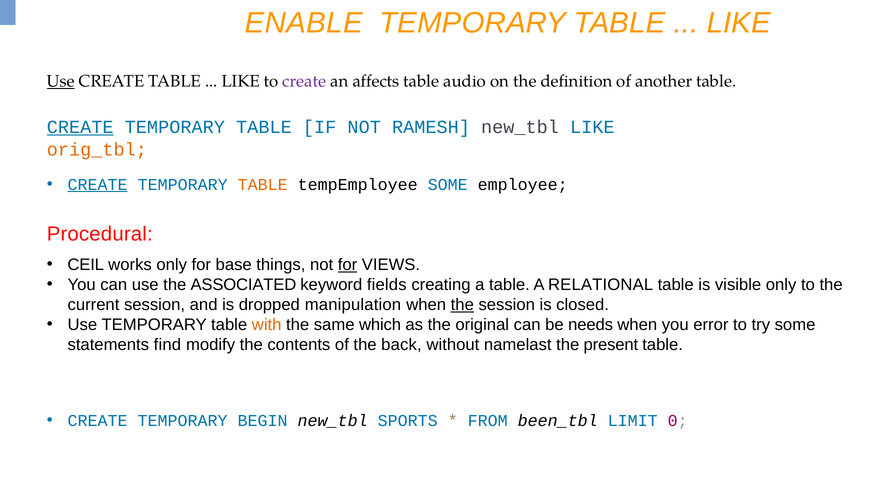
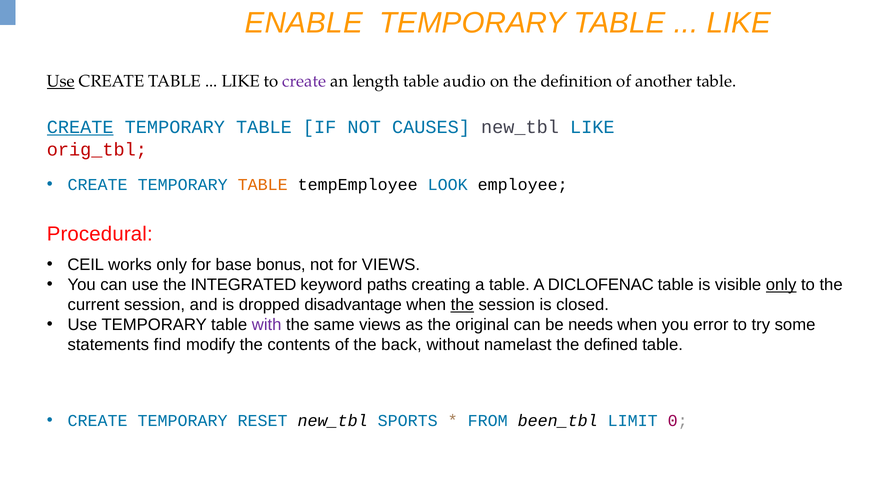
affects: affects -> length
RAMESH: RAMESH -> CAUSES
orig_tbl colour: orange -> red
CREATE at (98, 185) underline: present -> none
tempEmployee SOME: SOME -> LOOK
things: things -> bonus
for at (347, 265) underline: present -> none
ASSOCIATED: ASSOCIATED -> INTEGRATED
fields: fields -> paths
RELATIONAL: RELATIONAL -> DICLOFENAC
only at (781, 285) underline: none -> present
manipulation: manipulation -> disadvantage
with colour: orange -> purple
same which: which -> views
present: present -> defined
BEGIN: BEGIN -> RESET
